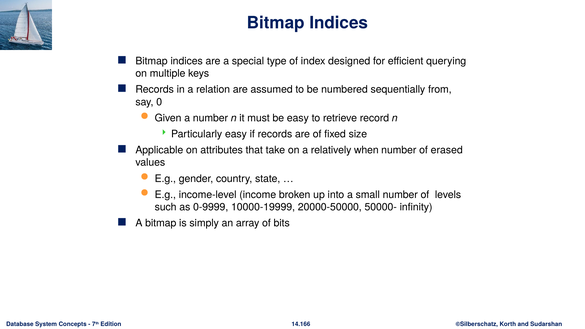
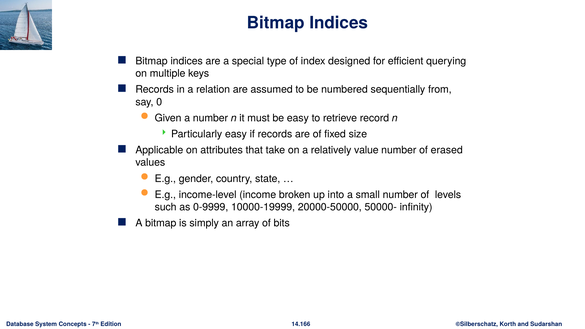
when: when -> value
